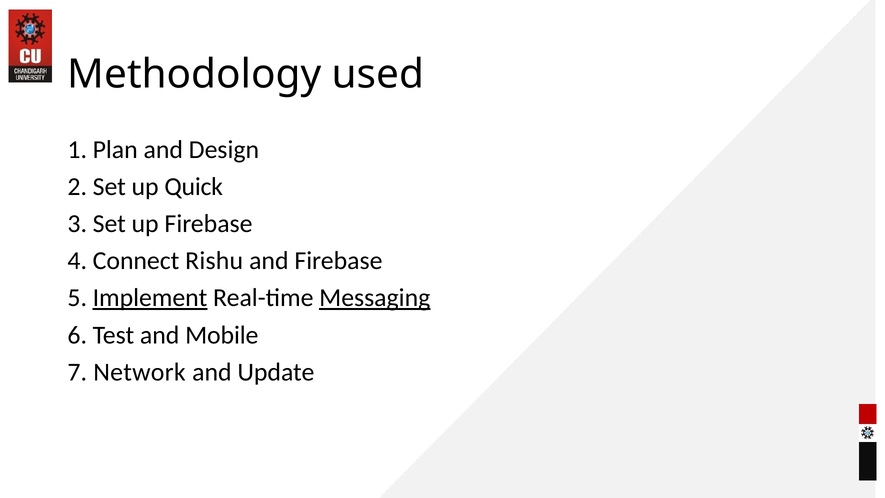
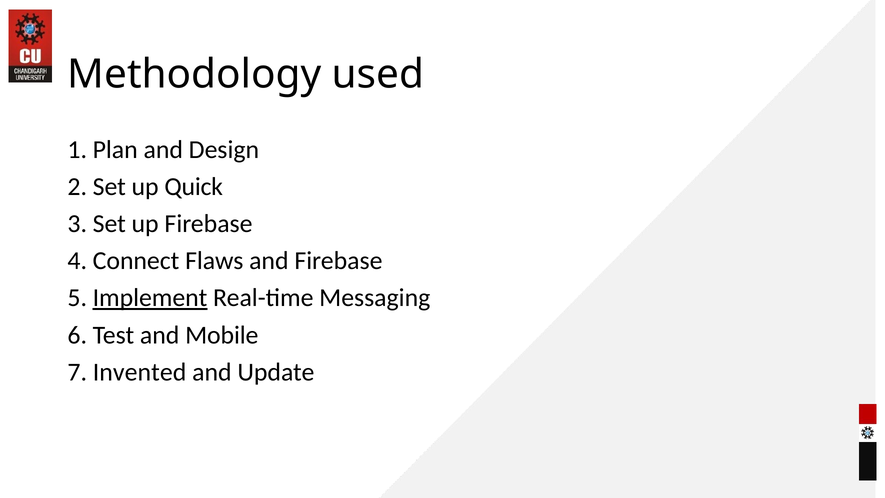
Rishu: Rishu -> Flaws
Messaging underline: present -> none
Network: Network -> Invented
